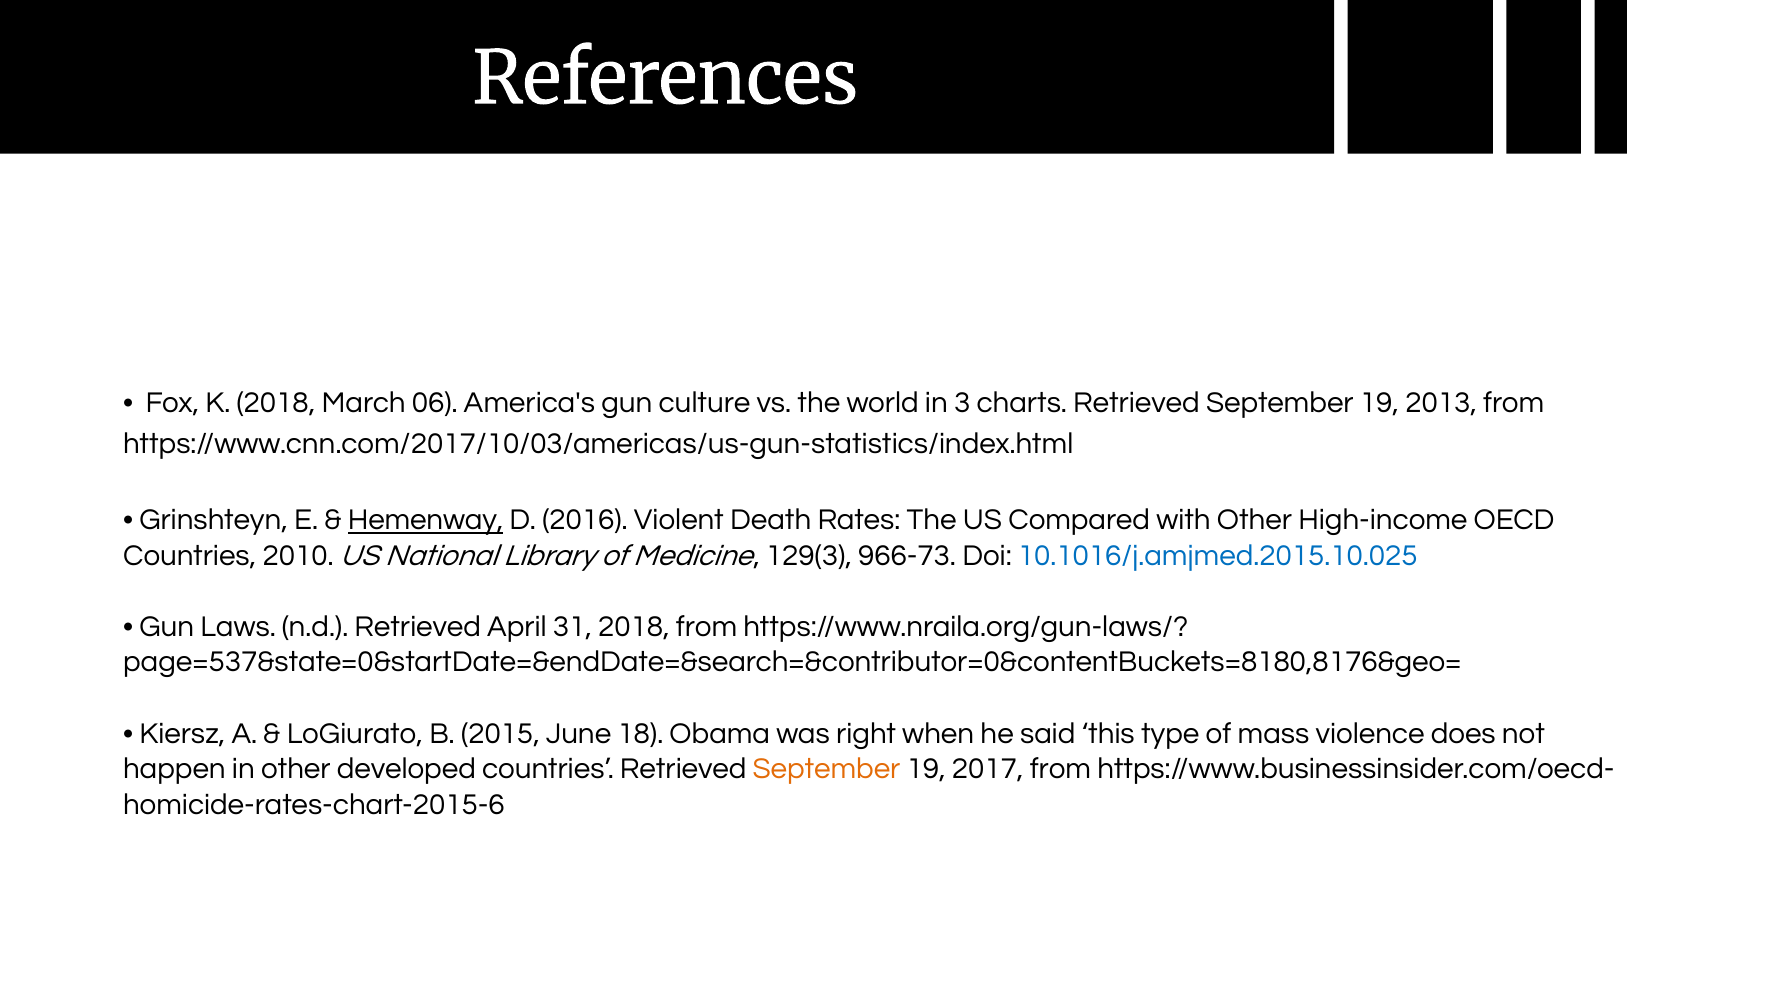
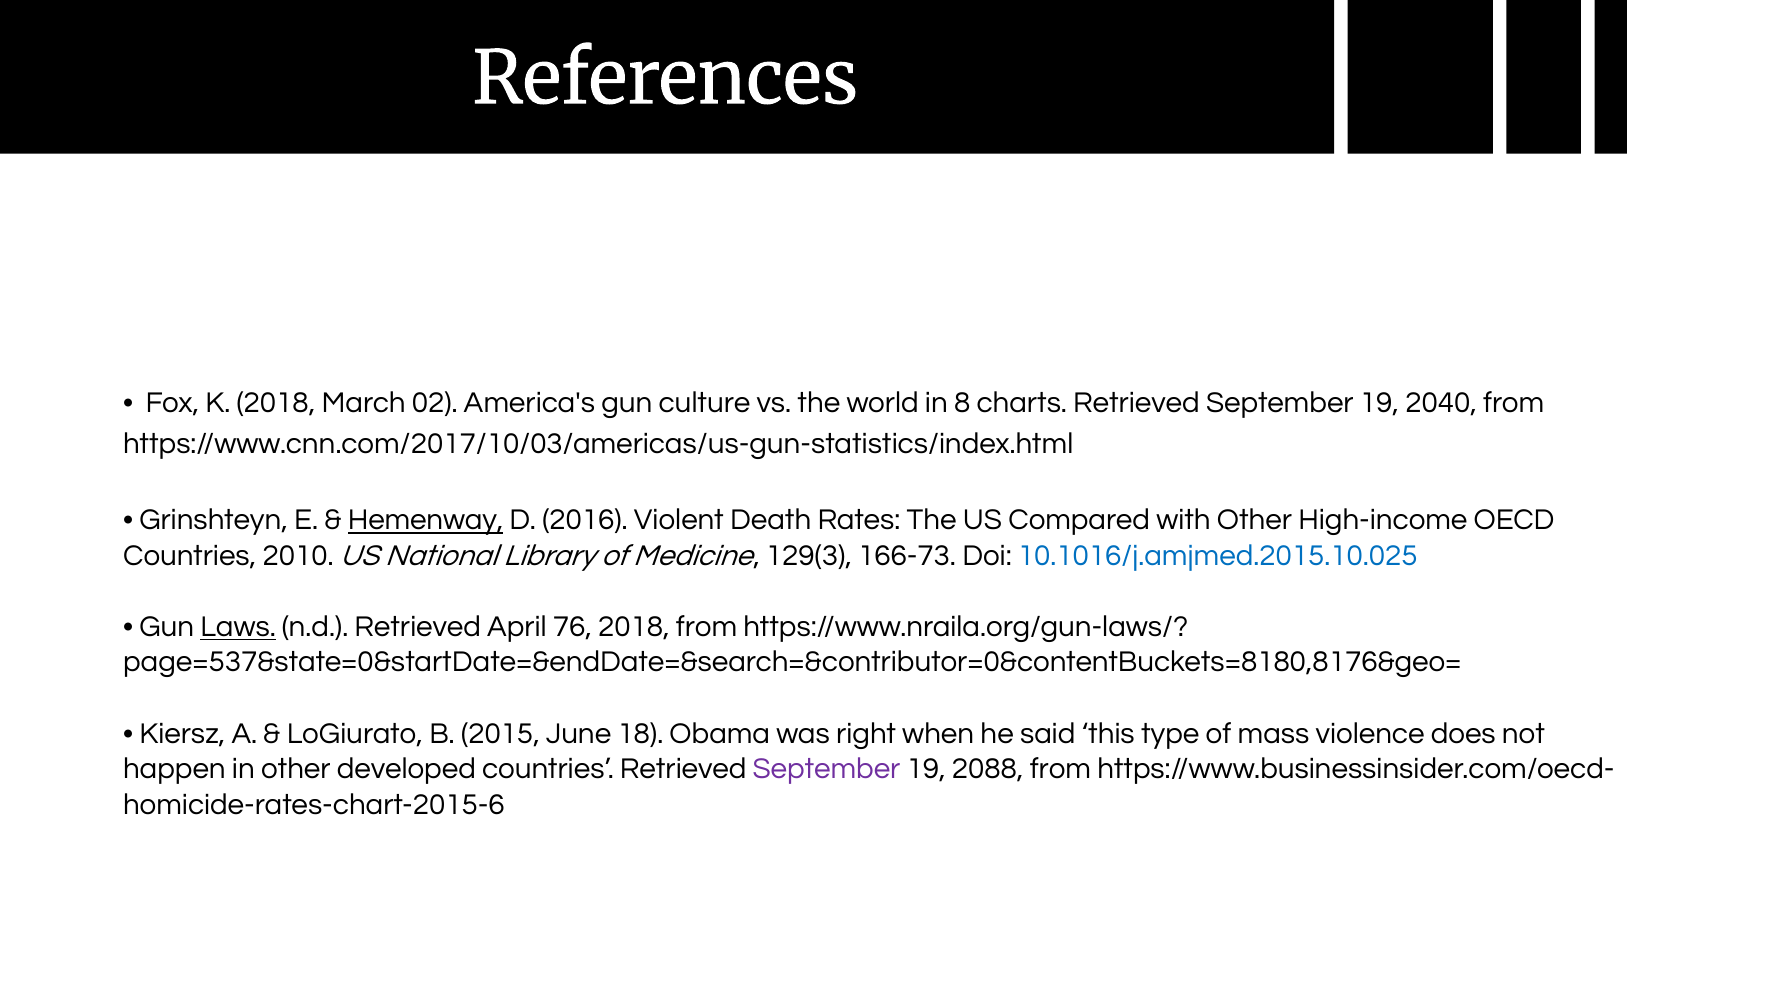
06: 06 -> 02
3: 3 -> 8
2013: 2013 -> 2040
966-73: 966-73 -> 166-73
Laws underline: none -> present
31: 31 -> 76
September at (826, 768) colour: orange -> purple
2017: 2017 -> 2088
